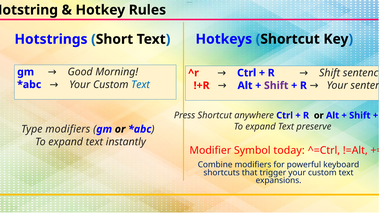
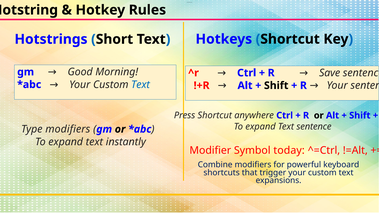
Shift at (330, 73): Shift -> Save
Shift at (276, 86) colour: purple -> black
Text preserve: preserve -> sentence
